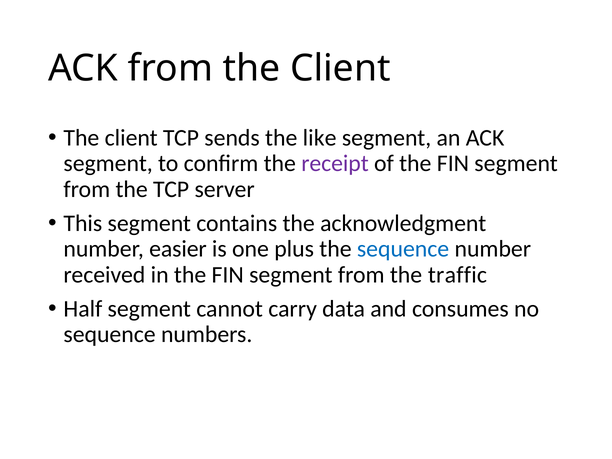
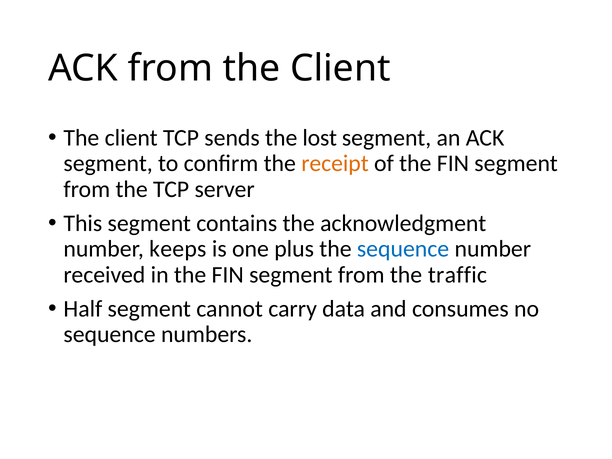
like: like -> lost
receipt colour: purple -> orange
easier: easier -> keeps
